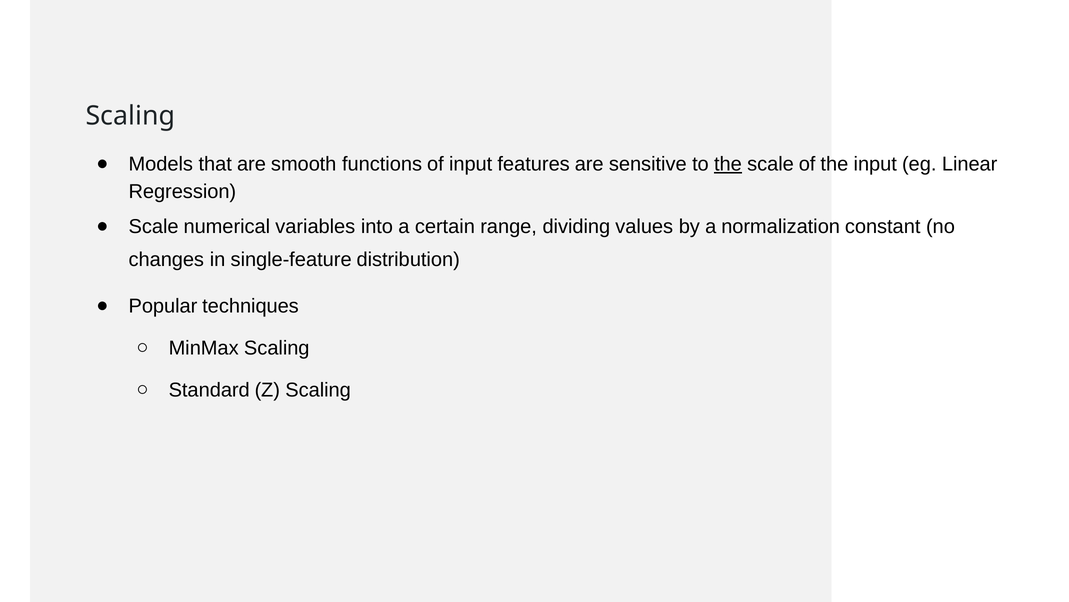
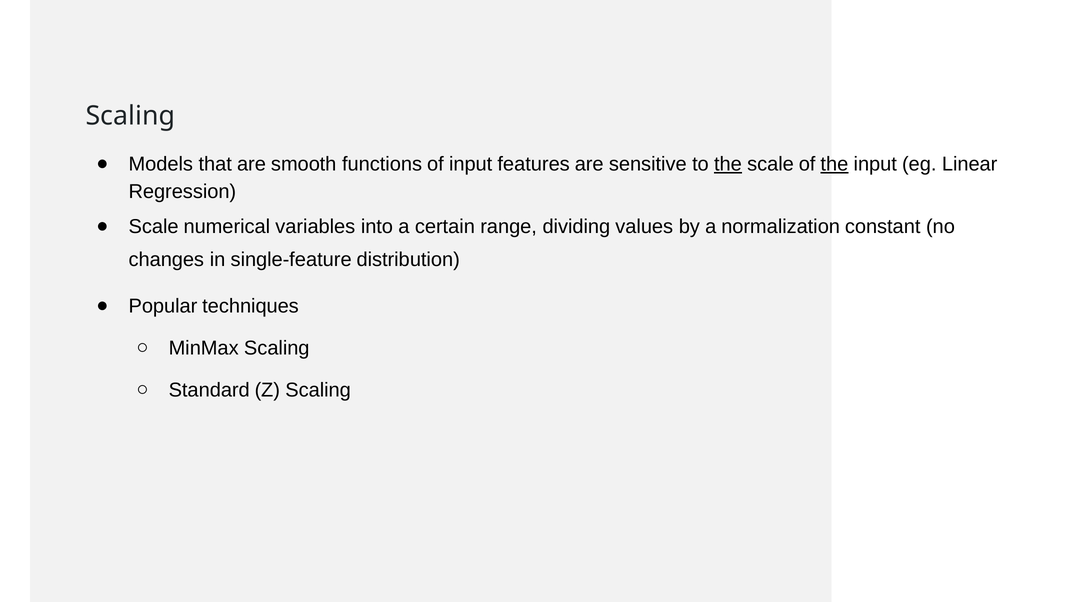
the at (834, 164) underline: none -> present
